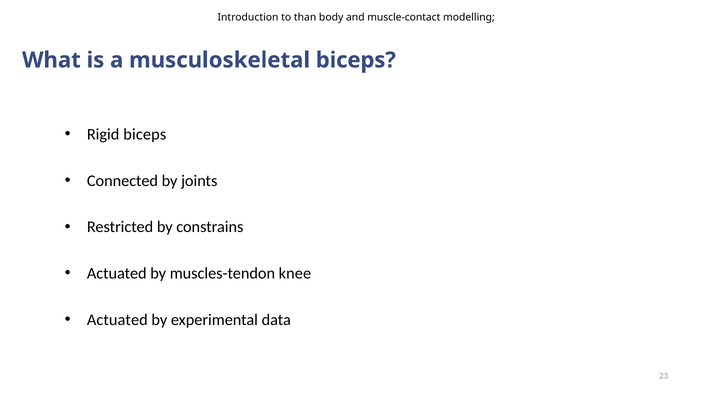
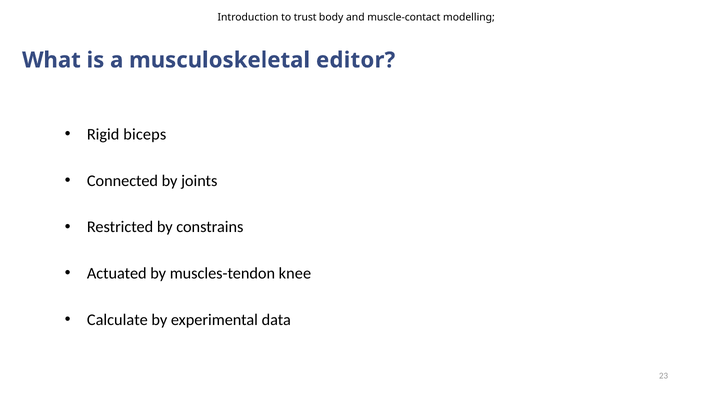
than: than -> trust
musculoskeletal biceps: biceps -> editor
Actuated at (117, 320): Actuated -> Calculate
